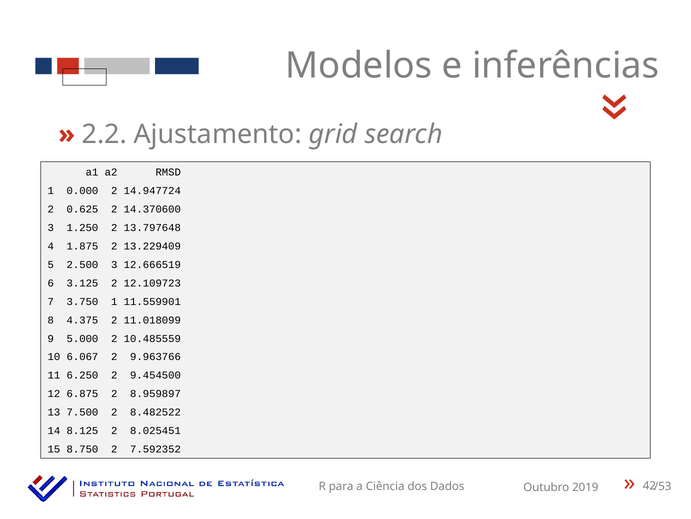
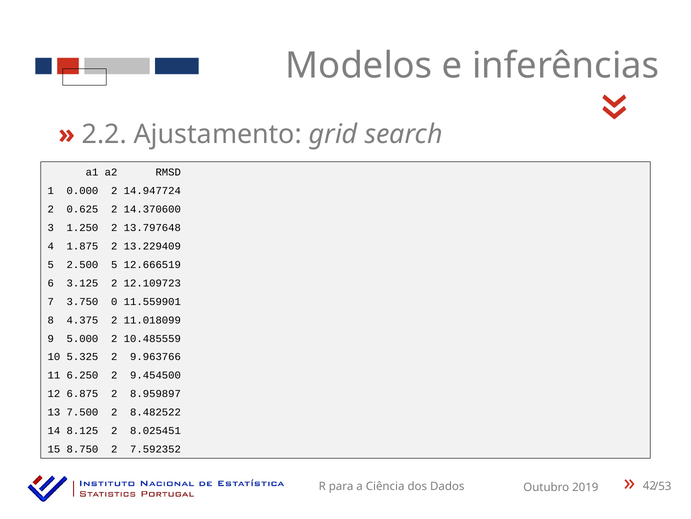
2.500 3: 3 -> 5
3.750 1: 1 -> 0
6.067: 6.067 -> 5.325
